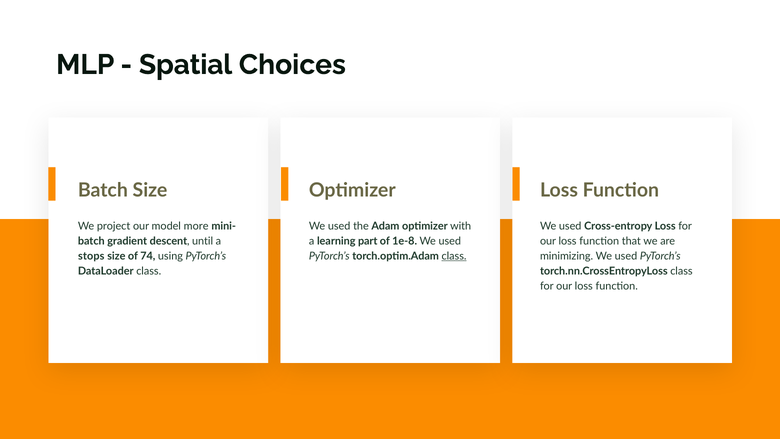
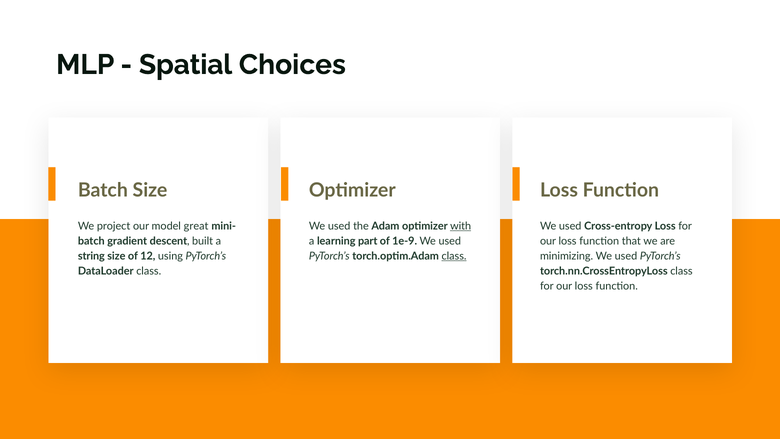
more: more -> great
with underline: none -> present
until: until -> built
1e-8: 1e-8 -> 1e-9
stops: stops -> string
74: 74 -> 12
